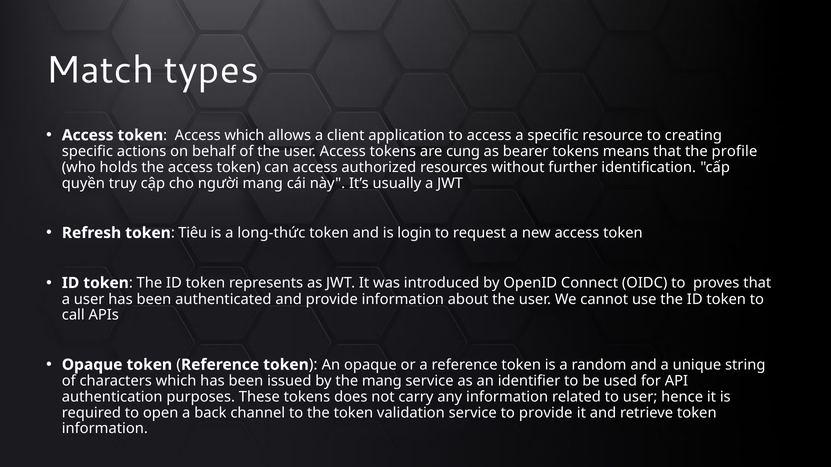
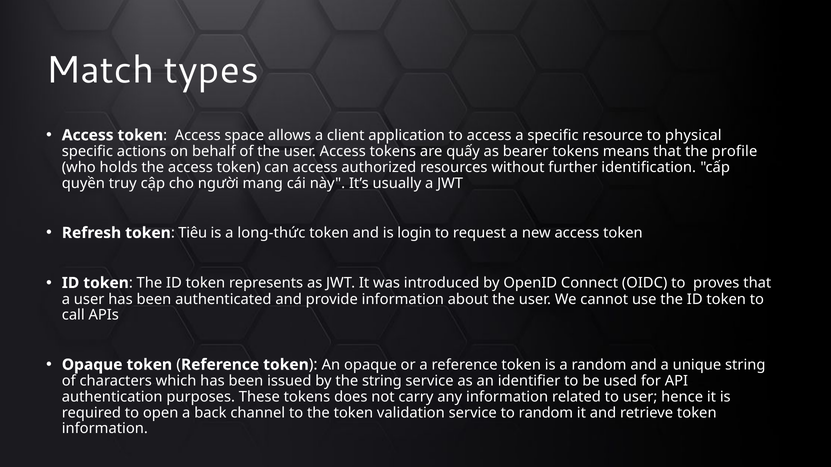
Access which: which -> space
creating: creating -> physical
cung: cung -> quấy
the mang: mang -> string
to provide: provide -> random
